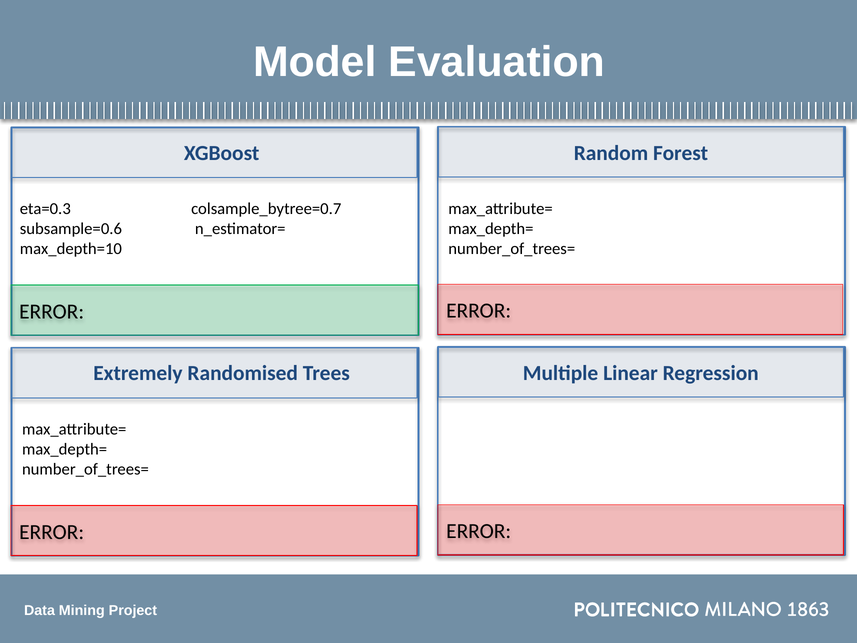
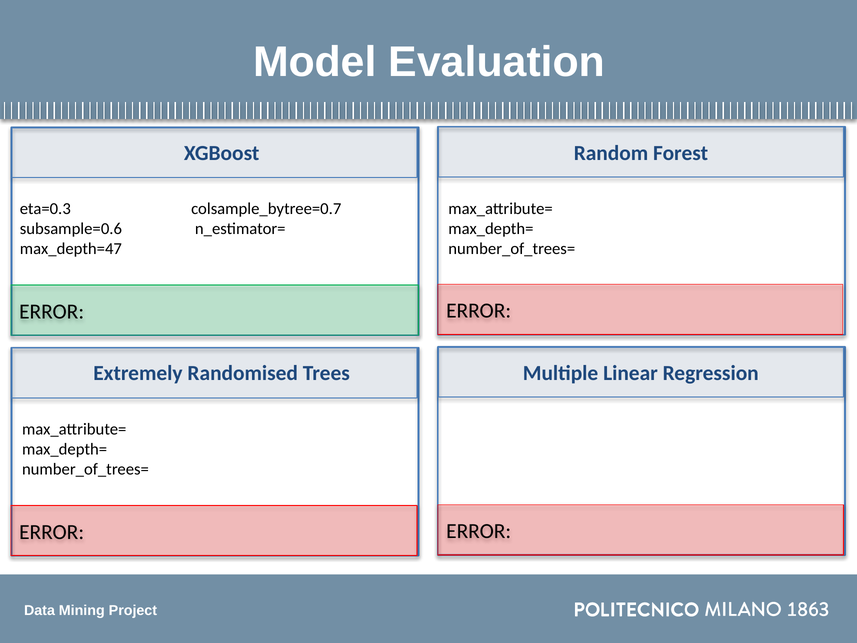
max_depth=10: max_depth=10 -> max_depth=47
